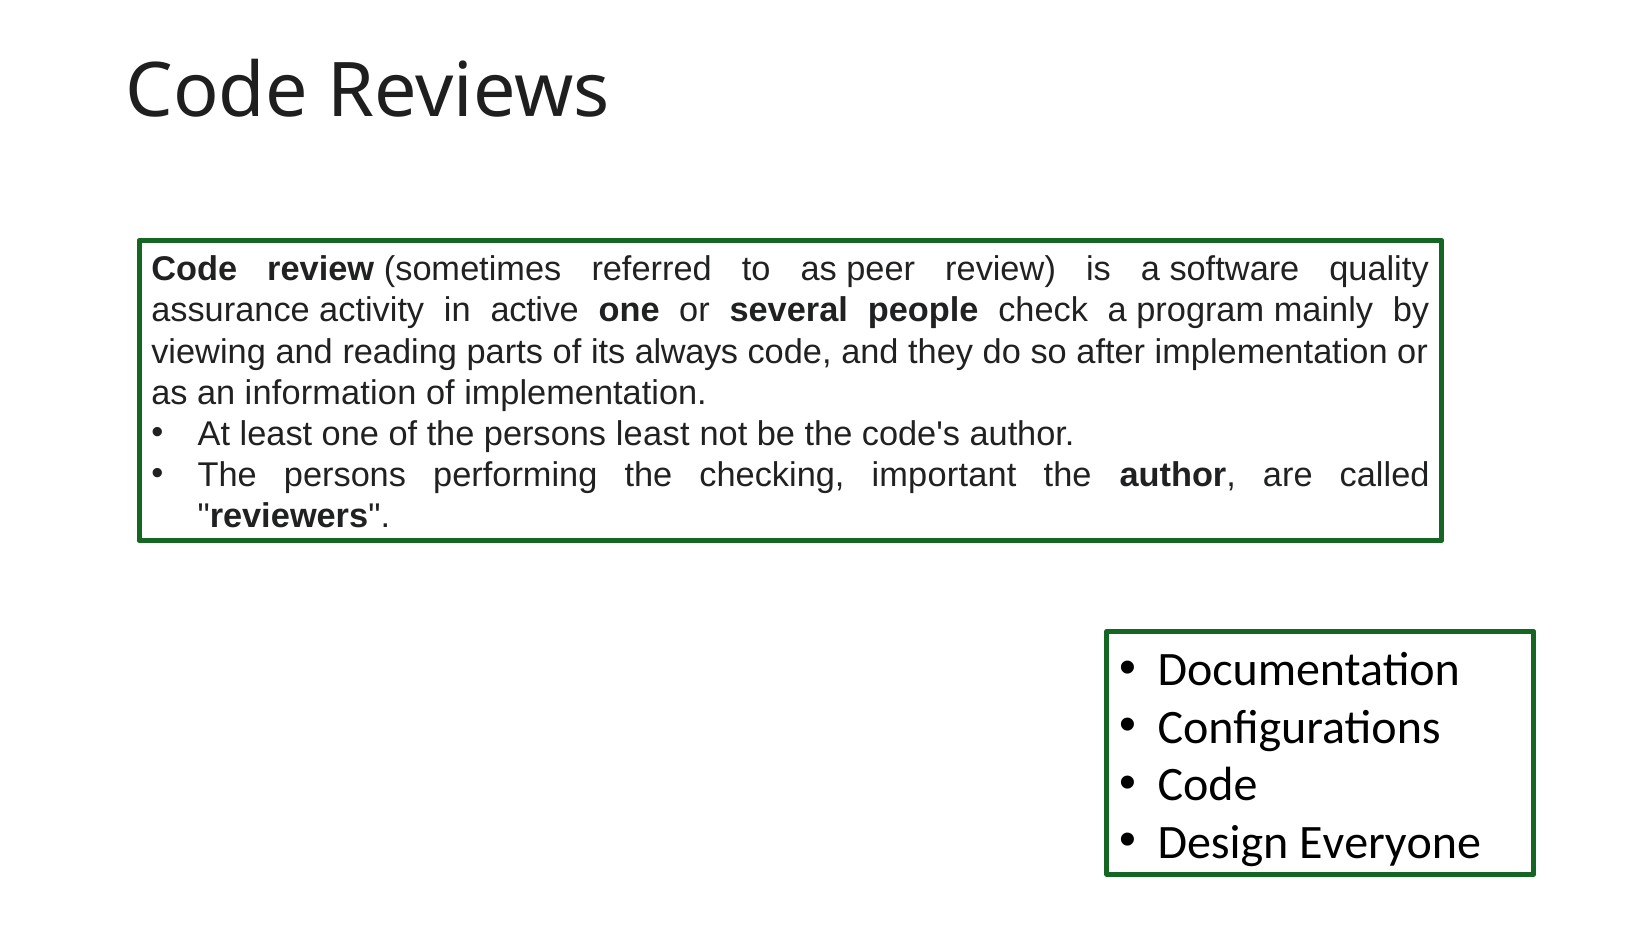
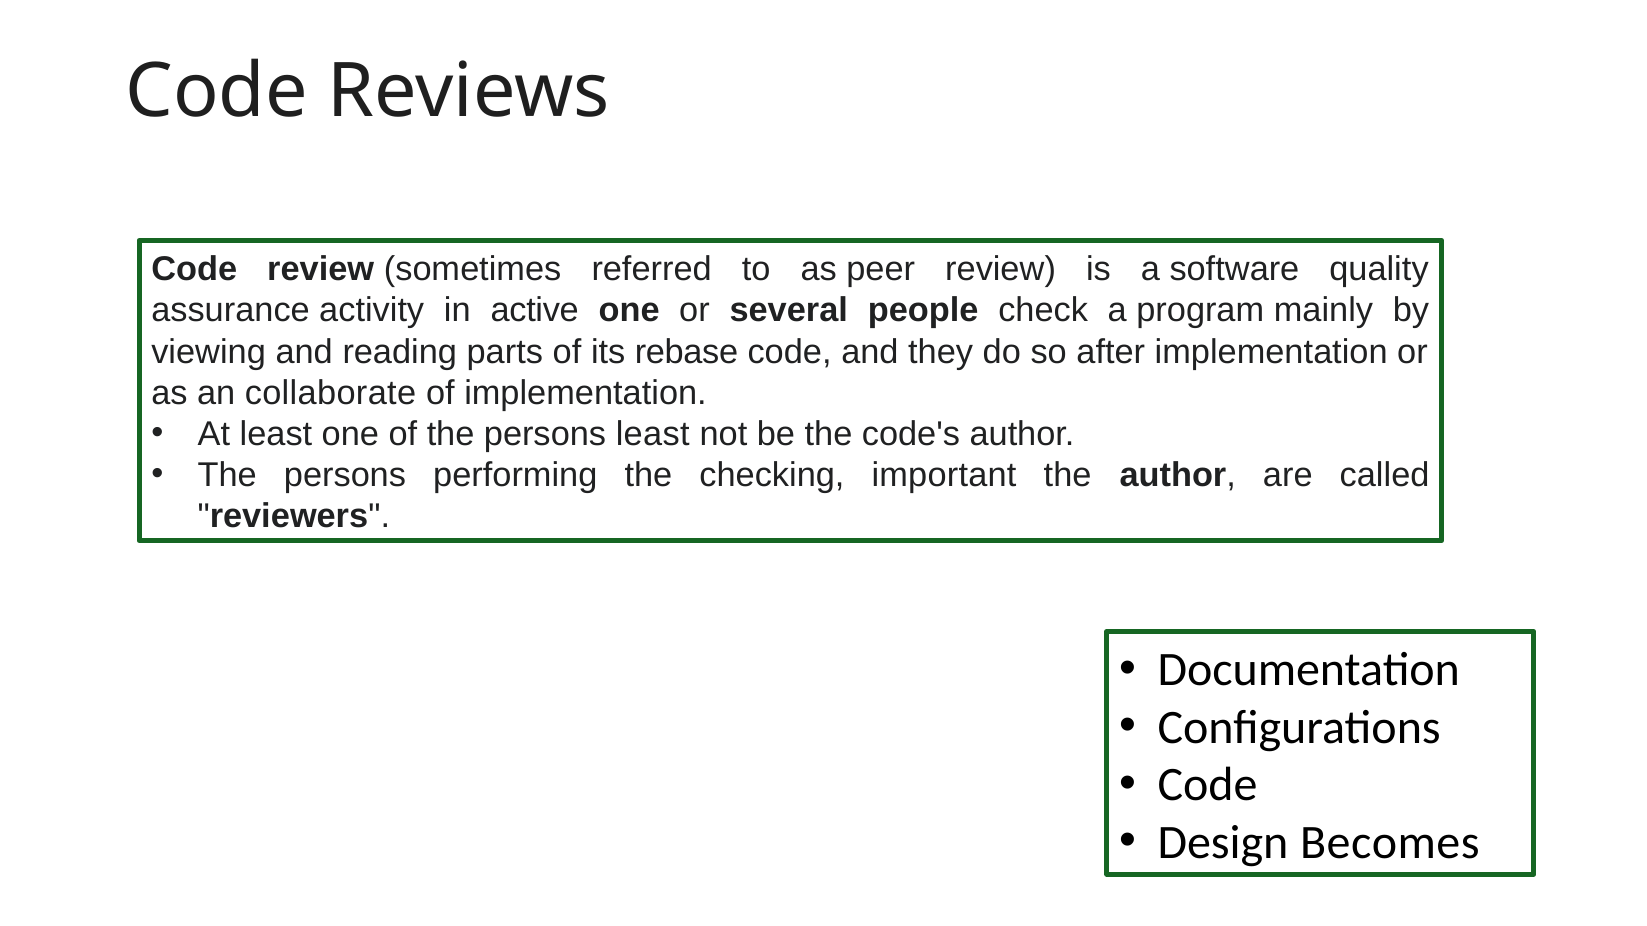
always: always -> rebase
information: information -> collaborate
Everyone: Everyone -> Becomes
